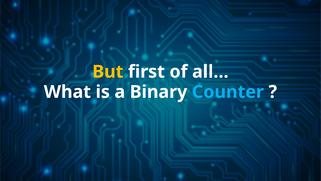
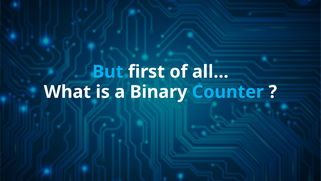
But colour: yellow -> light blue
